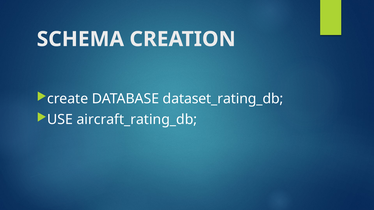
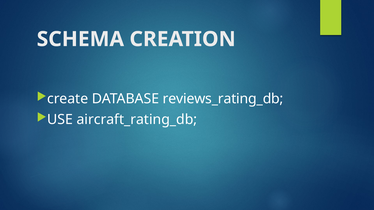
dataset_rating_db: dataset_rating_db -> reviews_rating_db
